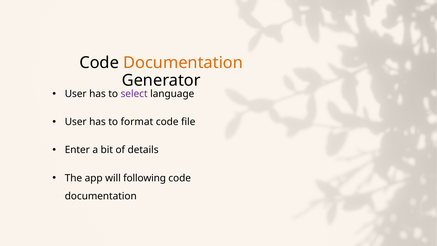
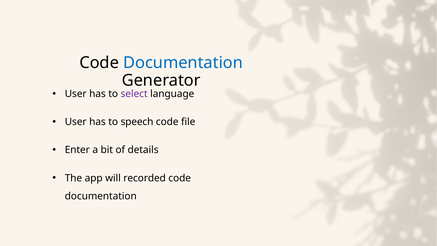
Documentation at (183, 63) colour: orange -> blue
format: format -> speech
following: following -> recorded
